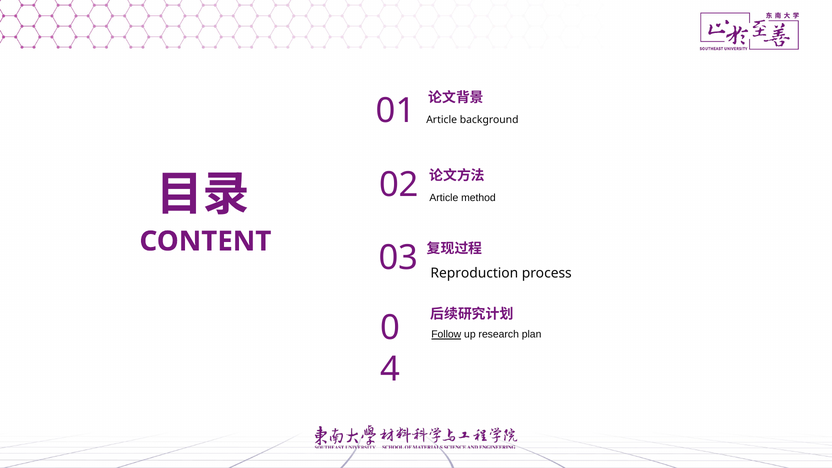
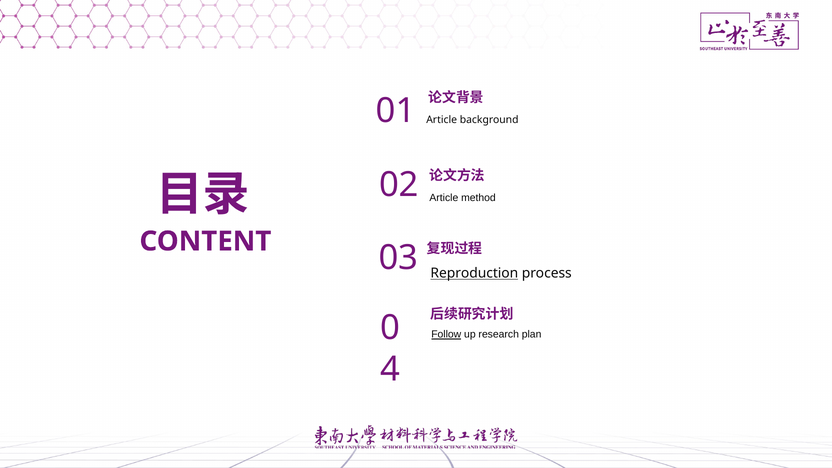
Reproduction underline: none -> present
